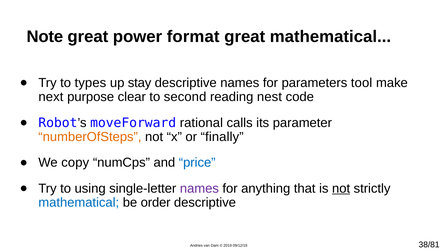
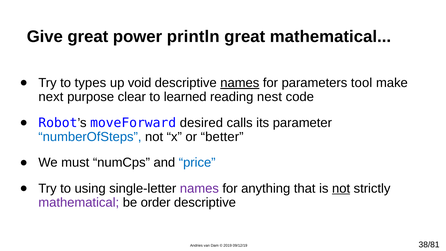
Note: Note -> Give
format: format -> println
stay: stay -> void
names at (240, 83) underline: none -> present
second: second -> learned
rational: rational -> desired
numberOfSteps colour: orange -> blue
finally: finally -> better
copy: copy -> must
mathematical at (79, 202) colour: blue -> purple
